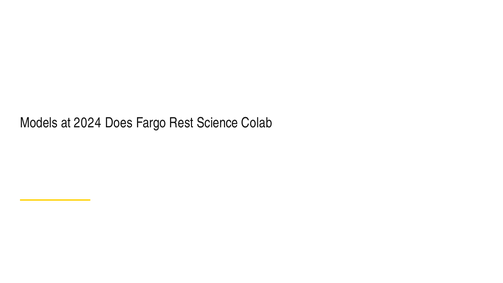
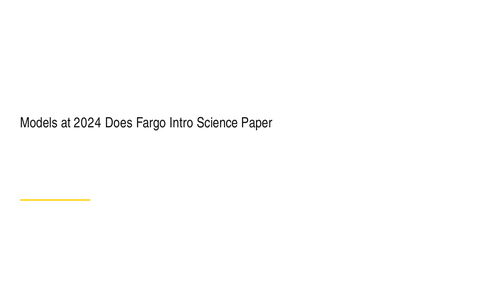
Rest: Rest -> Intro
Colab: Colab -> Paper
